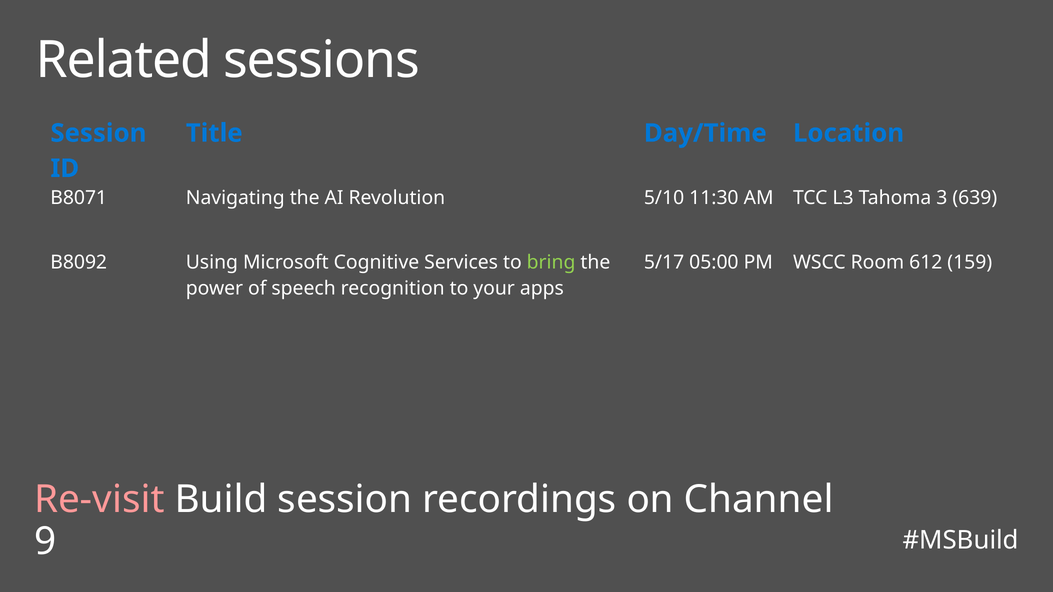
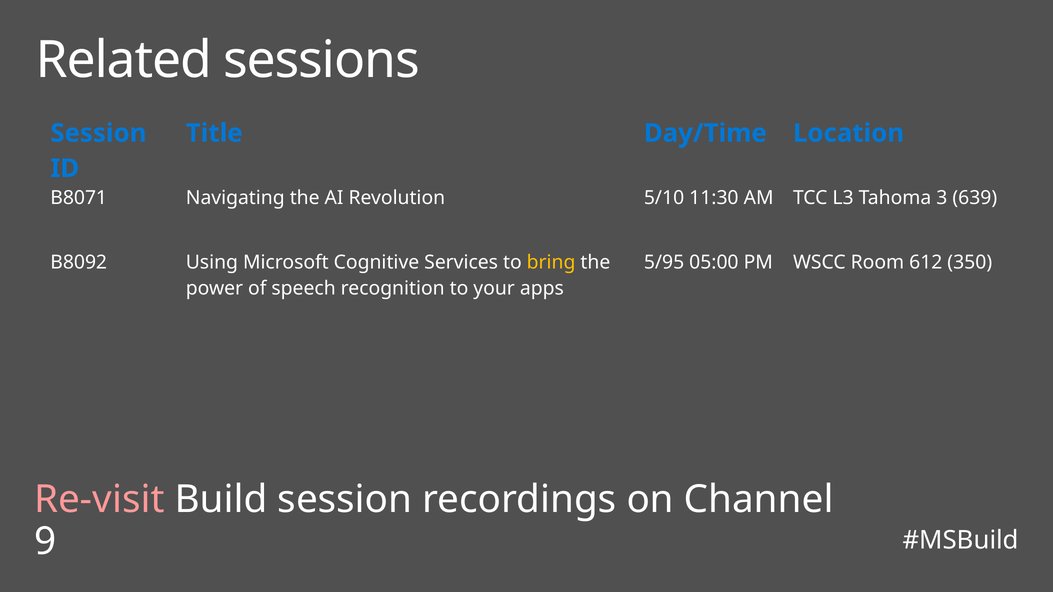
bring colour: light green -> yellow
5/17: 5/17 -> 5/95
159: 159 -> 350
